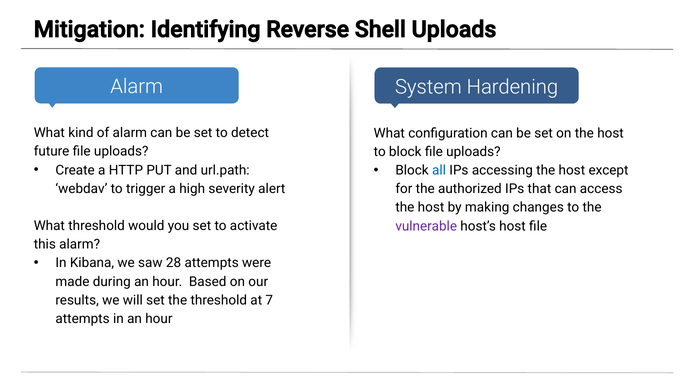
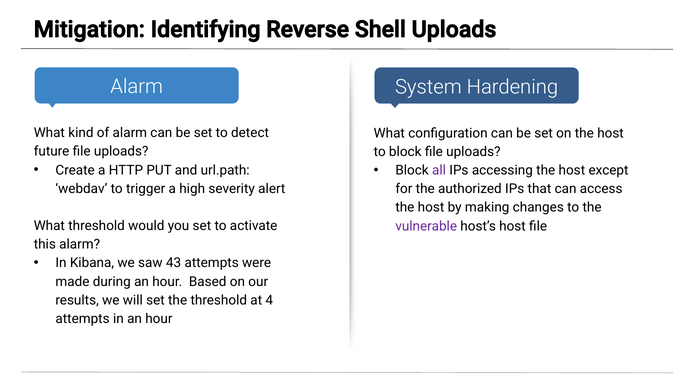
all colour: blue -> purple
28: 28 -> 43
7: 7 -> 4
